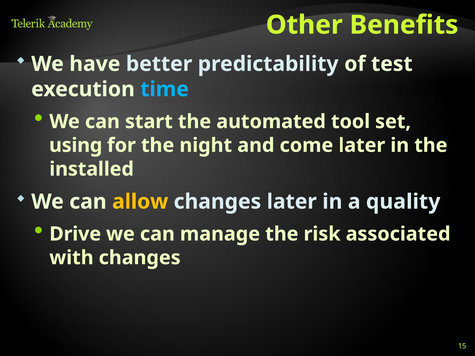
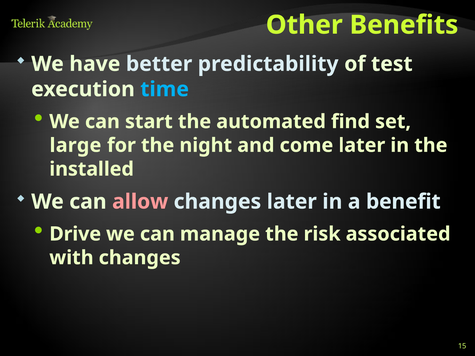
tool: tool -> find
using: using -> large
allow colour: yellow -> pink
quality: quality -> benefit
